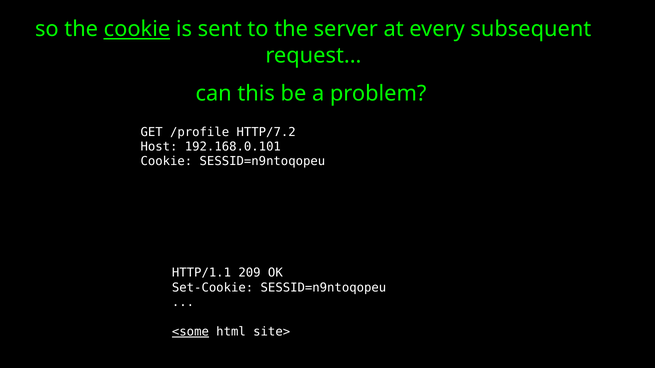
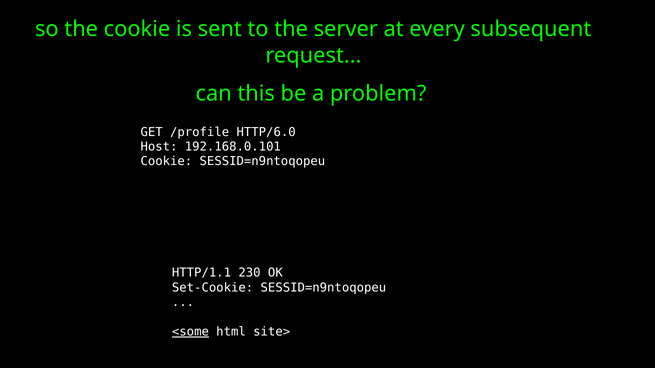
cookie at (137, 29) underline: present -> none
HTTP/7.2: HTTP/7.2 -> HTTP/6.0
209: 209 -> 230
